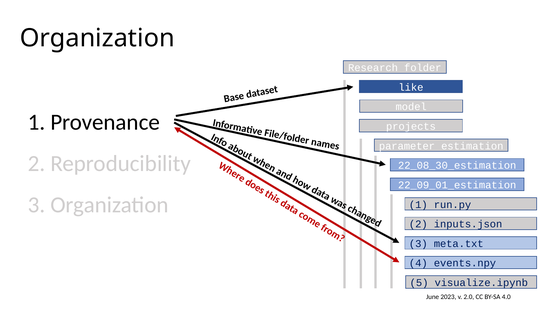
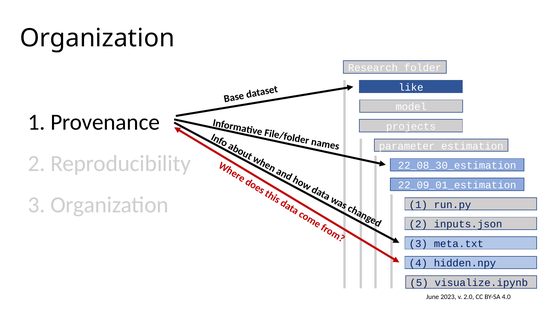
events.npy: events.npy -> hidden.npy
